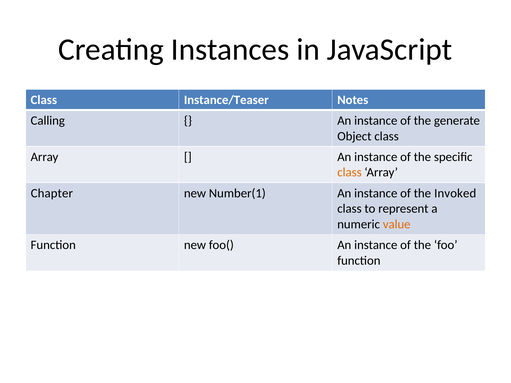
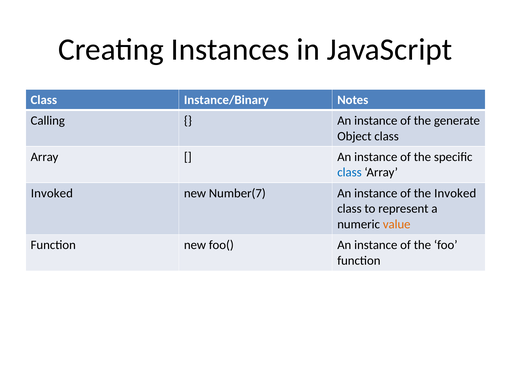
Instance/Teaser: Instance/Teaser -> Instance/Binary
class at (349, 173) colour: orange -> blue
Chapter at (52, 193): Chapter -> Invoked
Number(1: Number(1 -> Number(7
